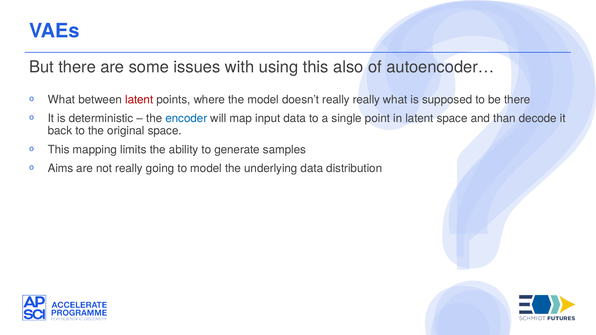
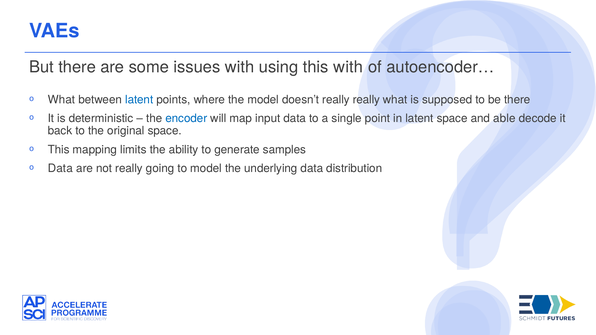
this also: also -> with
latent at (139, 100) colour: red -> blue
than: than -> able
Aims at (60, 168): Aims -> Data
